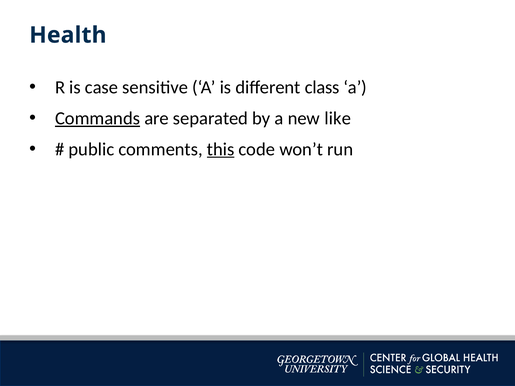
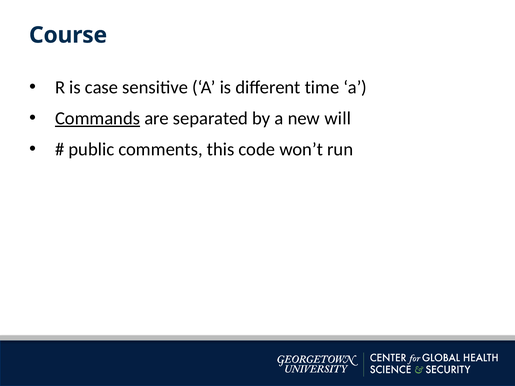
Health: Health -> Course
class: class -> time
like: like -> will
this underline: present -> none
